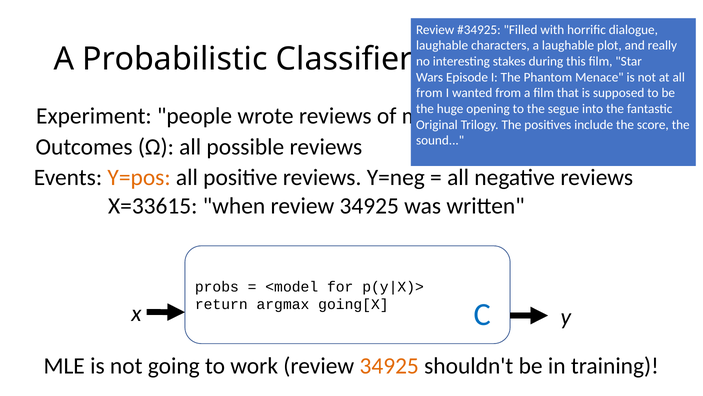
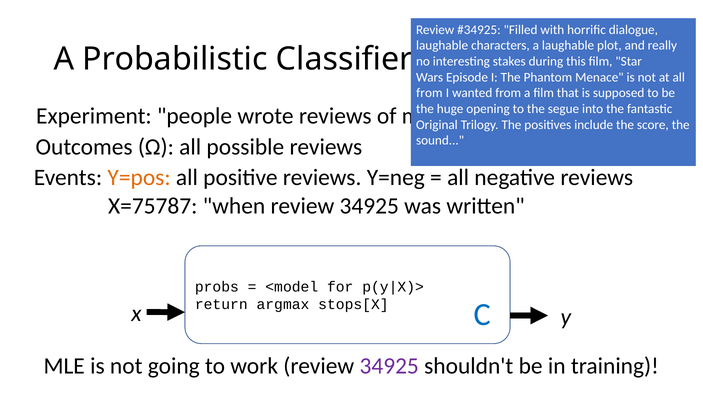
X=33615: X=33615 -> X=75787
going[X: going[X -> stops[X
34925 at (389, 365) colour: orange -> purple
